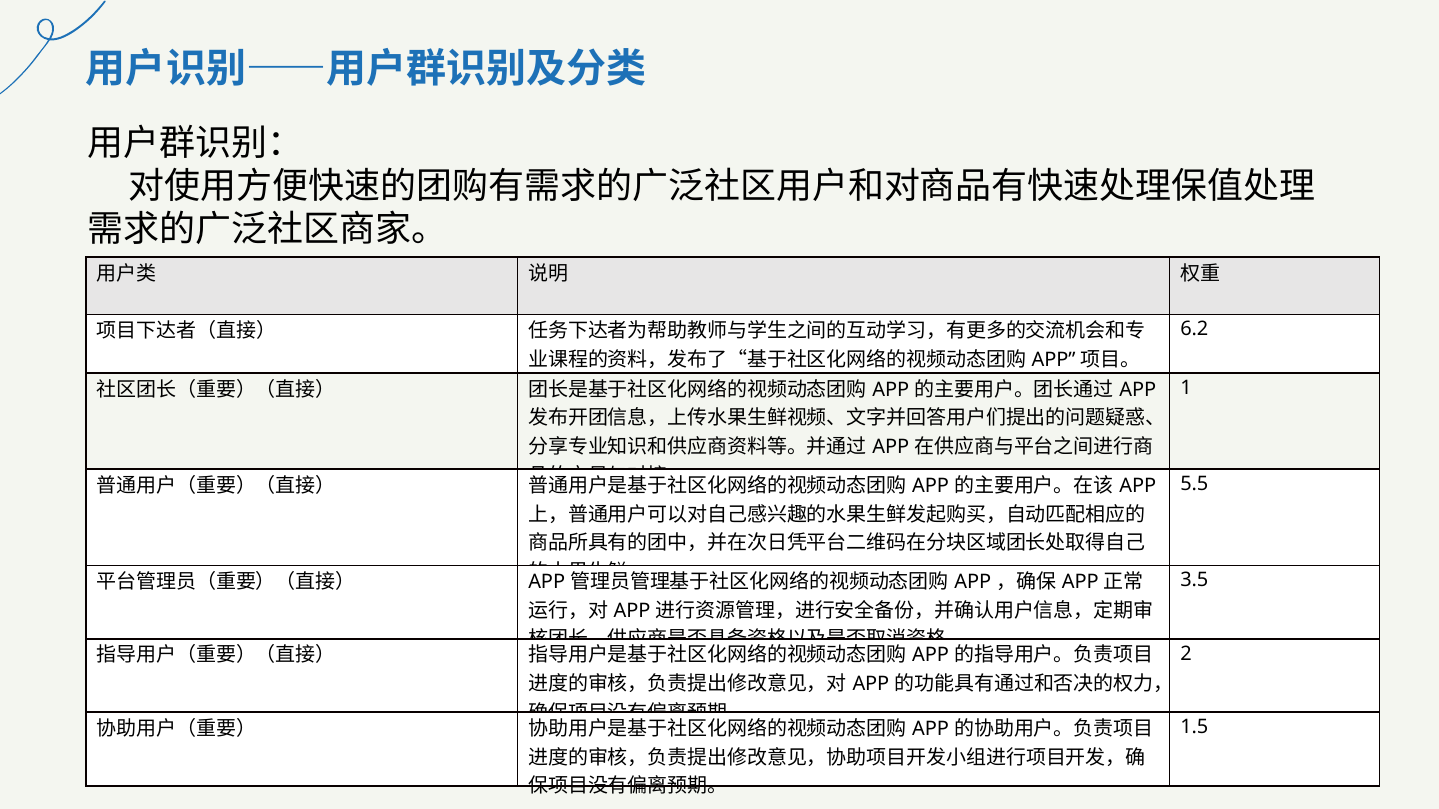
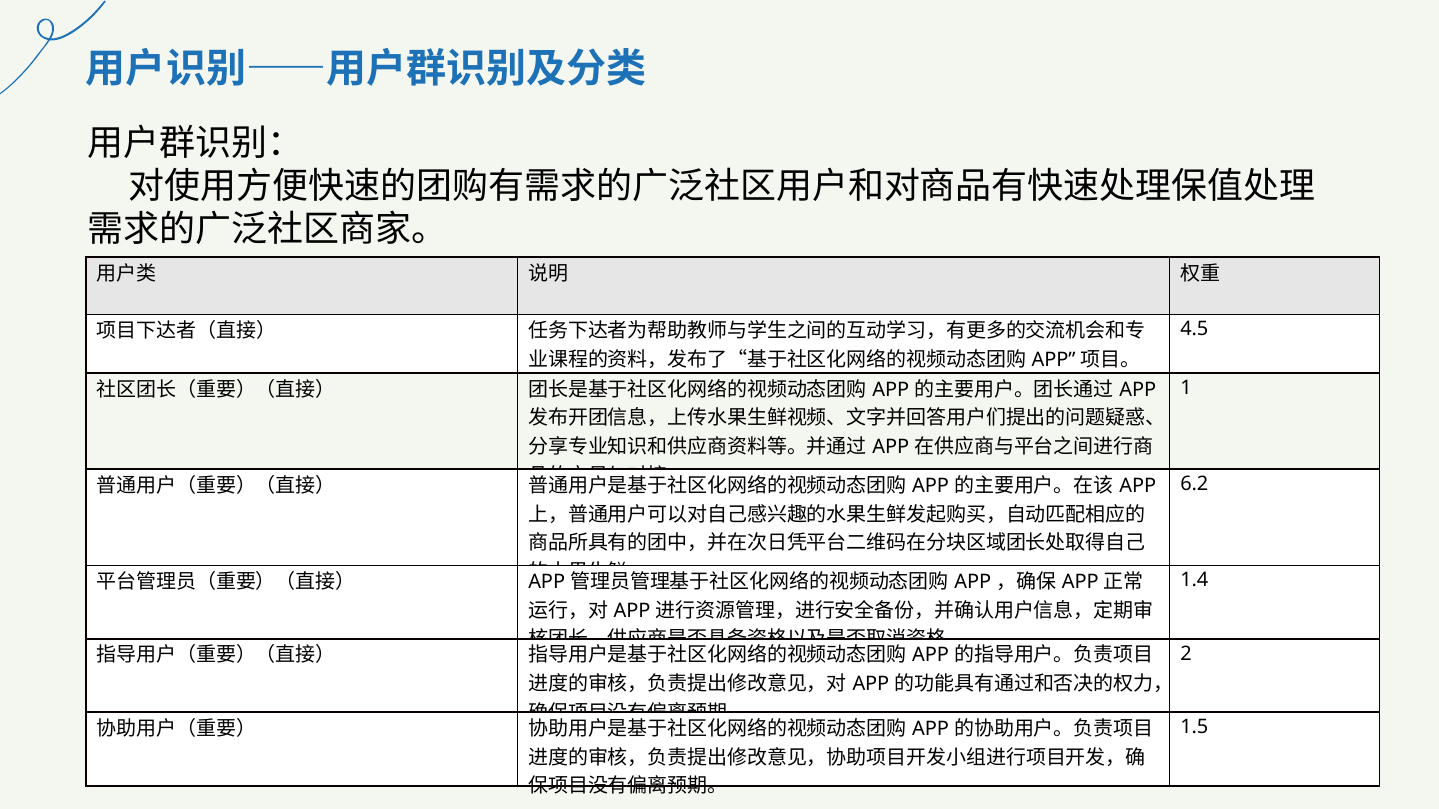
6.2: 6.2 -> 4.5
5.5: 5.5 -> 6.2
3.5: 3.5 -> 1.4
